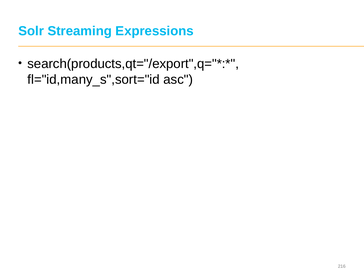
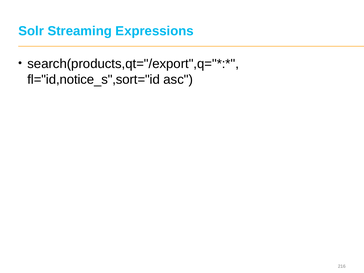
fl="id,many_s",sort="id: fl="id,many_s",sort="id -> fl="id,notice_s",sort="id
